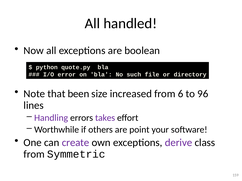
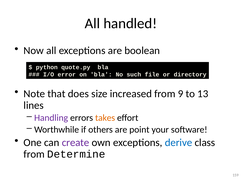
been: been -> does
6: 6 -> 9
96: 96 -> 13
takes colour: purple -> orange
derive colour: purple -> blue
Symmetric: Symmetric -> Determine
